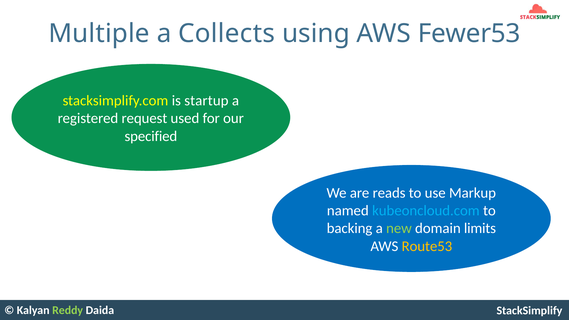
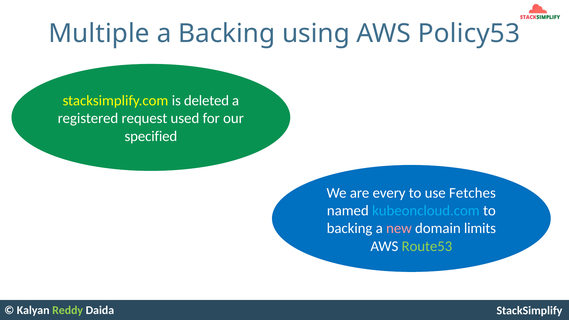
a Collects: Collects -> Backing
Fewer53: Fewer53 -> Policy53
startup: startup -> deleted
reads: reads -> every
Markup: Markup -> Fetches
new colour: light green -> pink
Route53 colour: yellow -> light green
